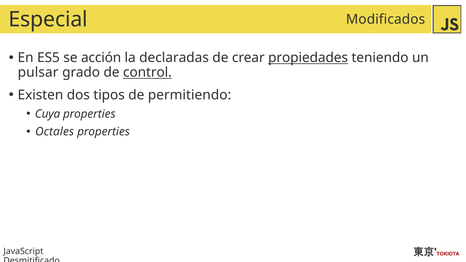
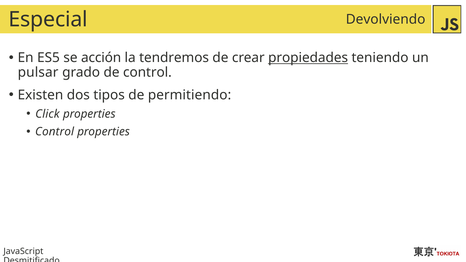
Modificados: Modificados -> Devolviendo
declaradas: declaradas -> tendremos
control at (147, 72) underline: present -> none
Cuya: Cuya -> Click
Octales at (55, 132): Octales -> Control
